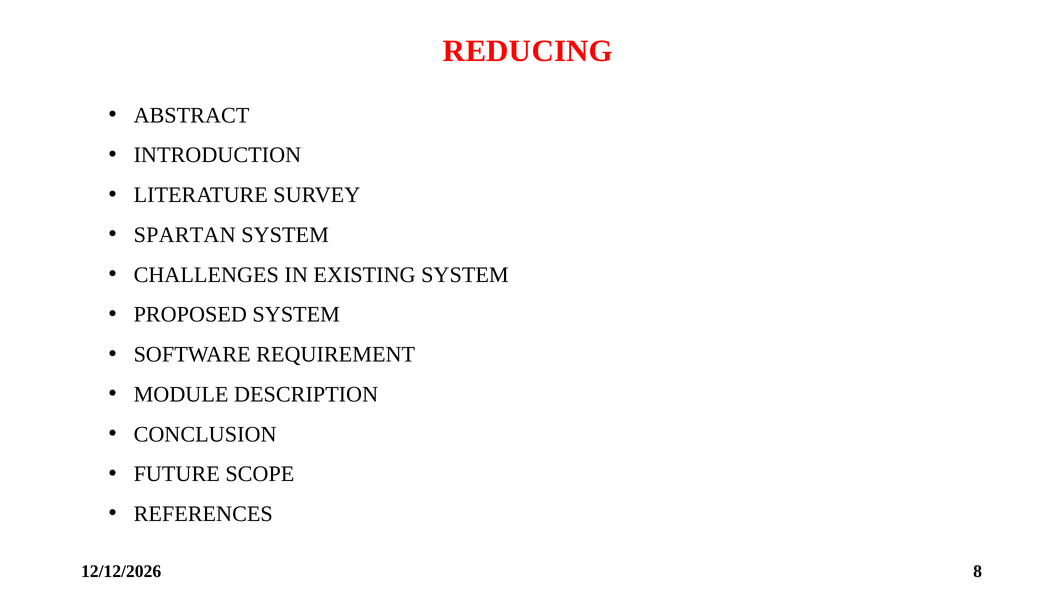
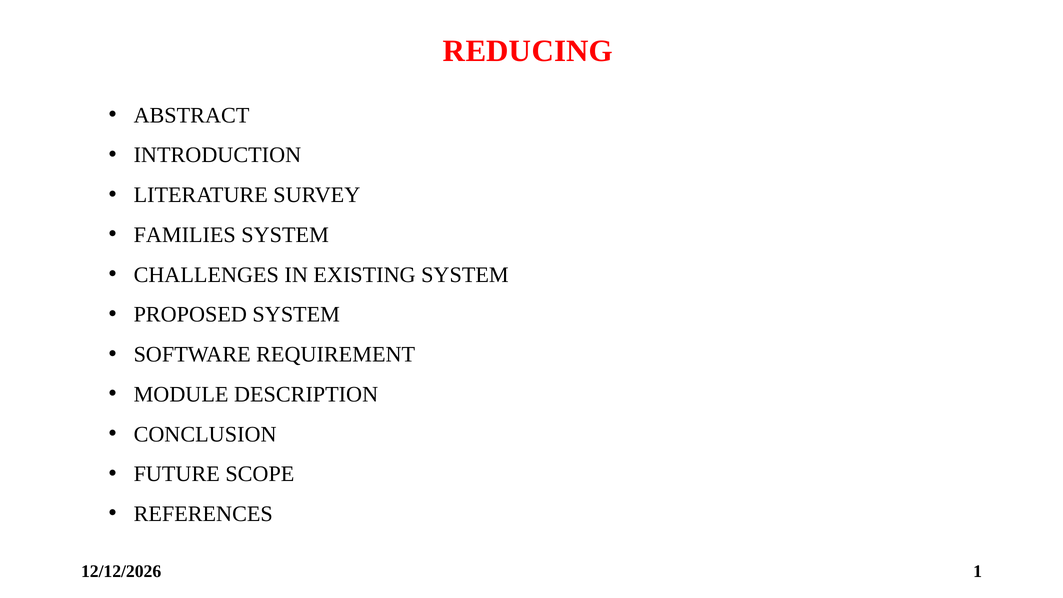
SPARTAN: SPARTAN -> FAMILIES
8: 8 -> 1
